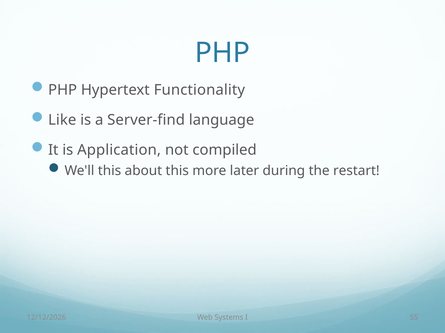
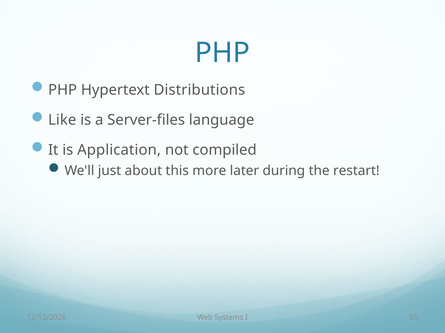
Functionality: Functionality -> Distributions
Server-find: Server-find -> Server-files
We'll this: this -> just
